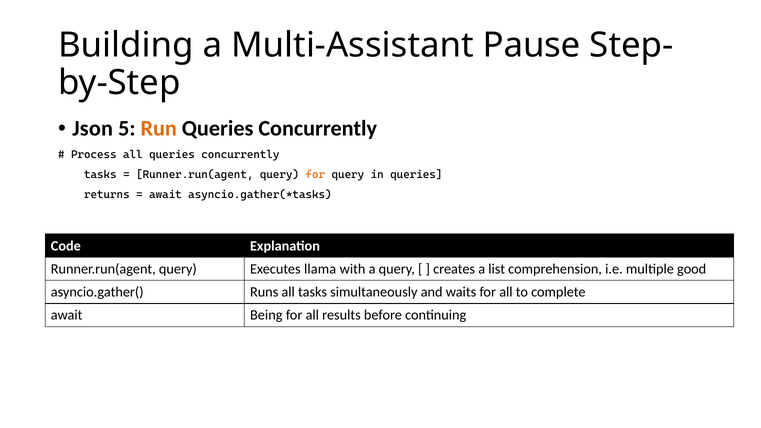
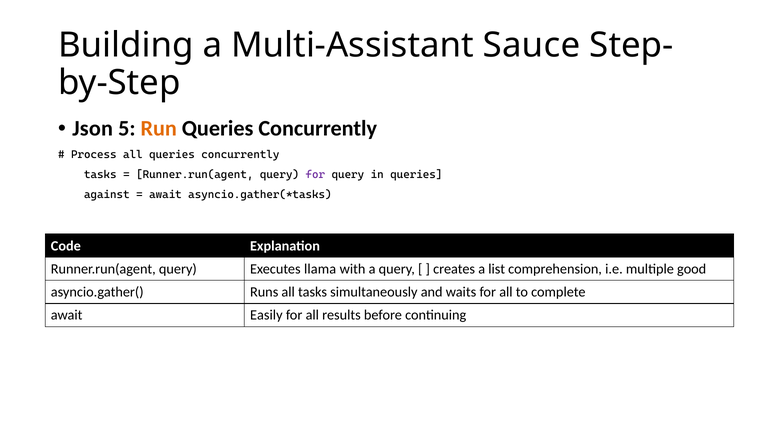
Pause: Pause -> Sauce
for at (315, 175) colour: orange -> purple
returns: returns -> against
Being: Being -> Easily
